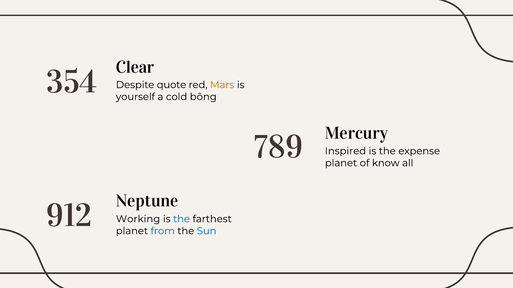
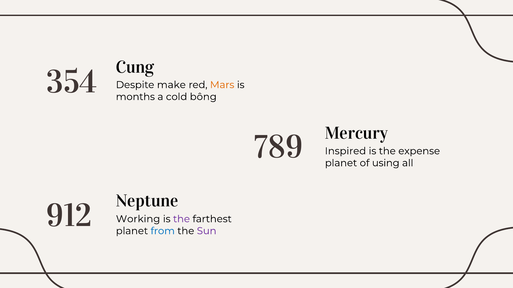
Clear: Clear -> Cung
quote: quote -> make
yourself: yourself -> months
know: know -> using
the at (182, 219) colour: blue -> purple
Sun colour: blue -> purple
